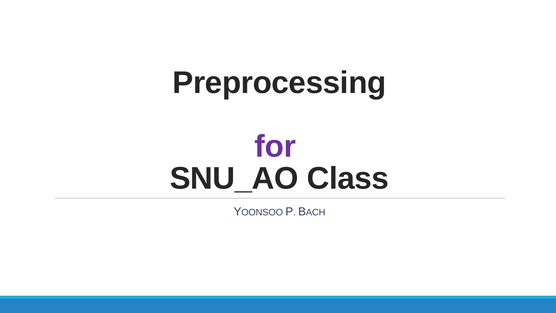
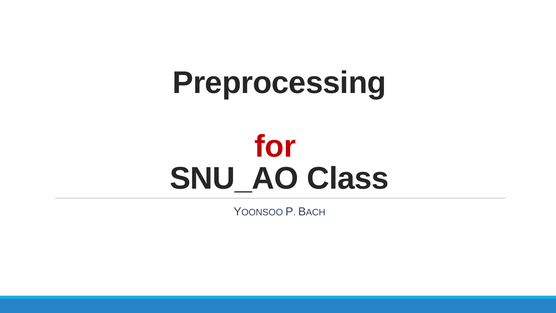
for colour: purple -> red
